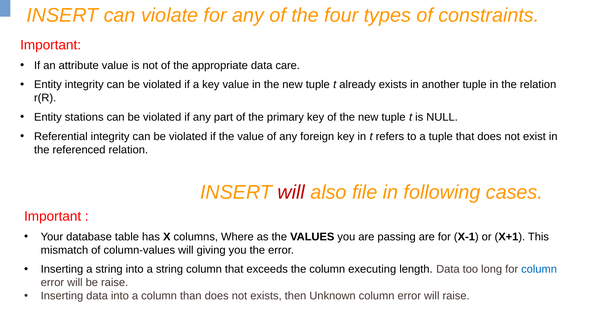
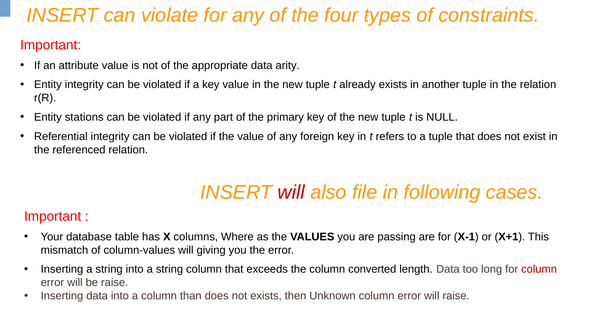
care: care -> arity
executing: executing -> converted
column at (539, 269) colour: blue -> red
